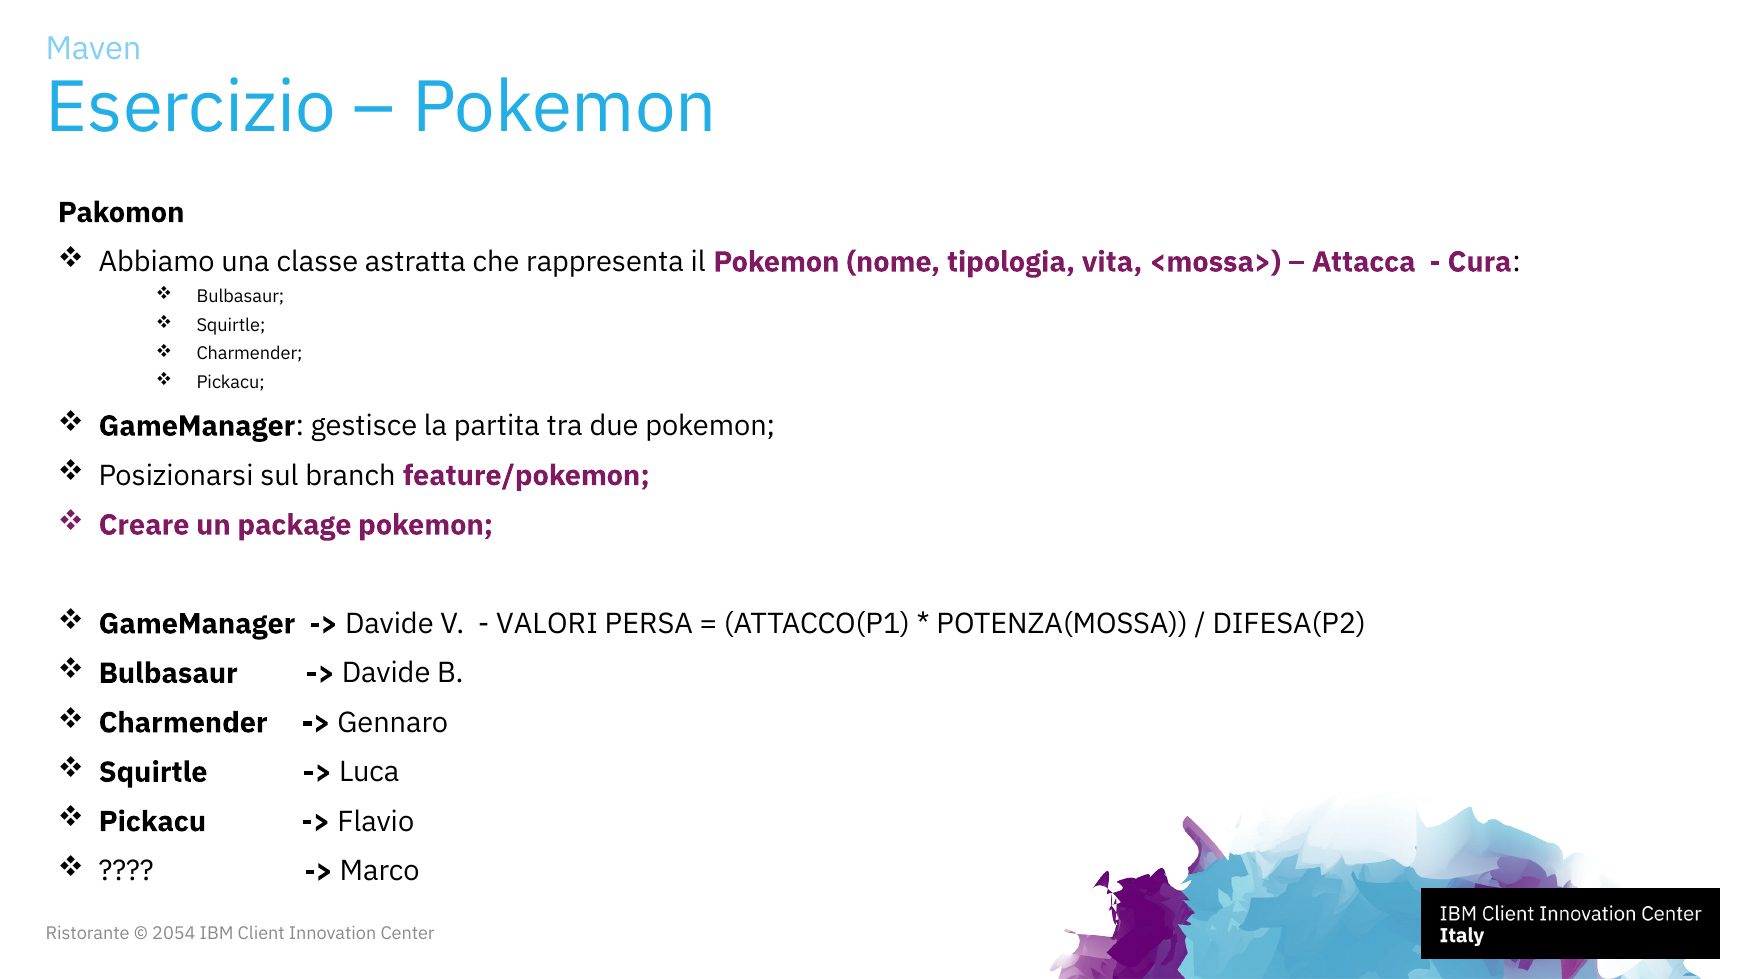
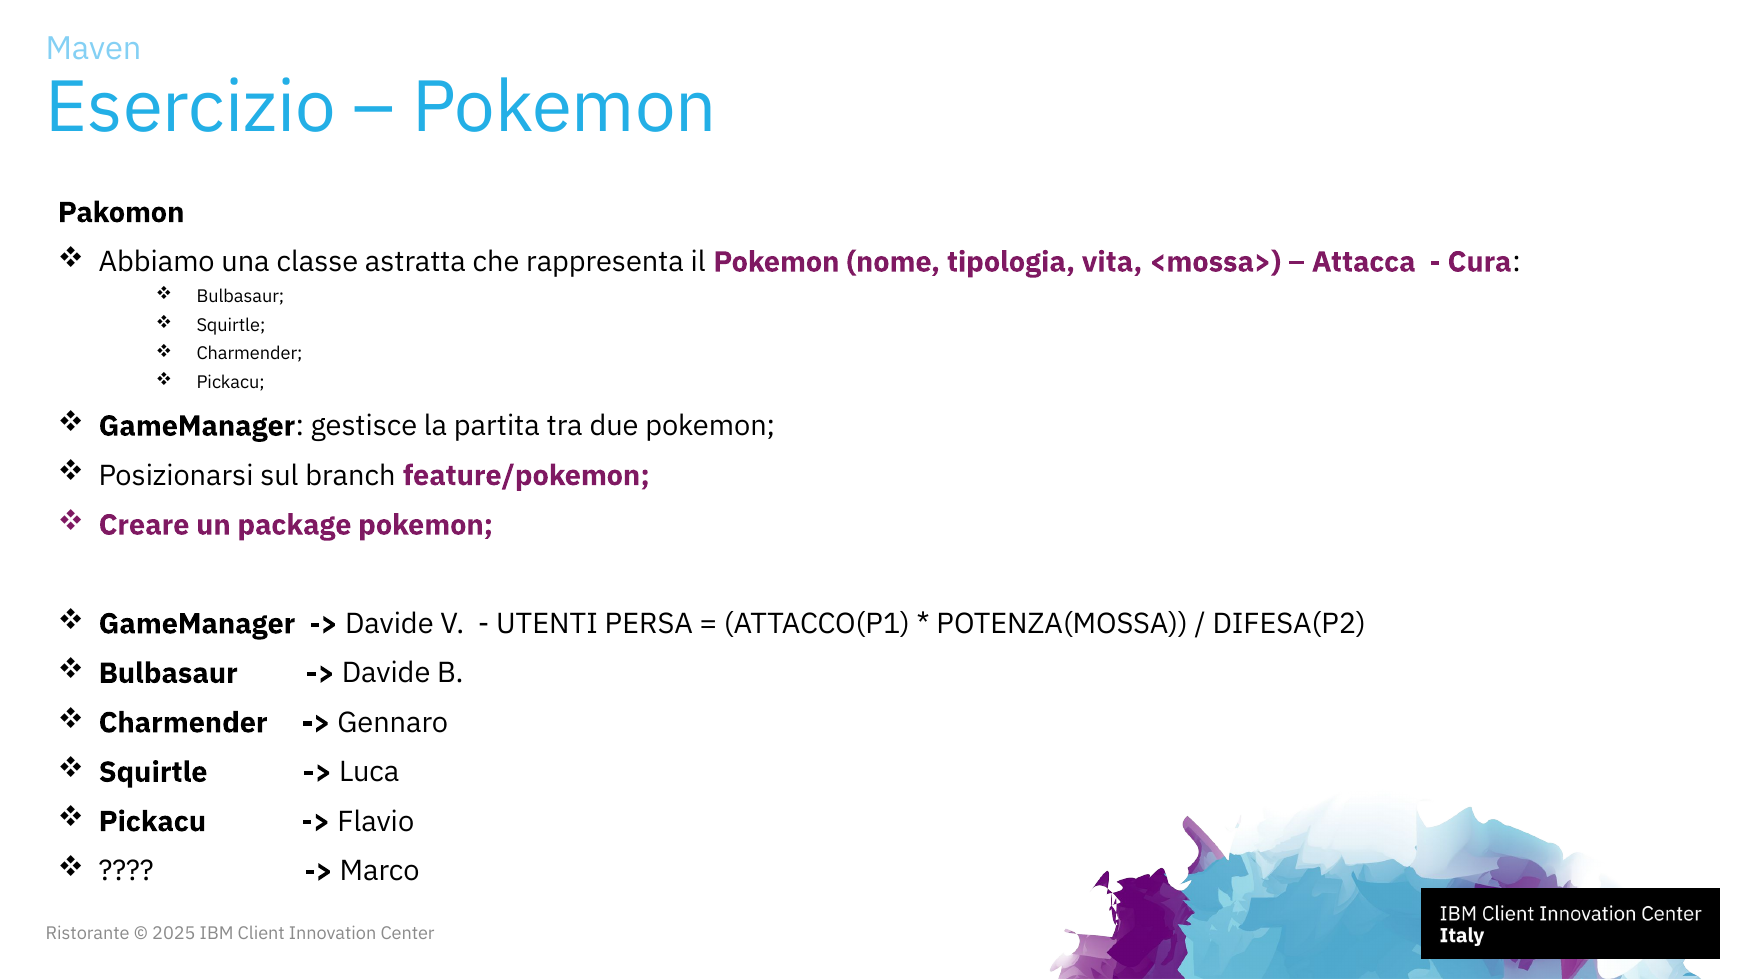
VALORI: VALORI -> UTENTI
2054: 2054 -> 2025
